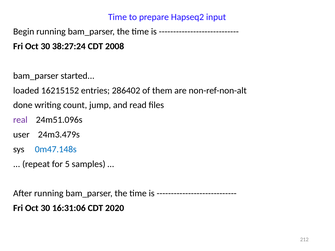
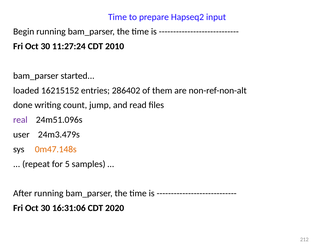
38:27:24: 38:27:24 -> 11:27:24
2008: 2008 -> 2010
0m47.148s colour: blue -> orange
